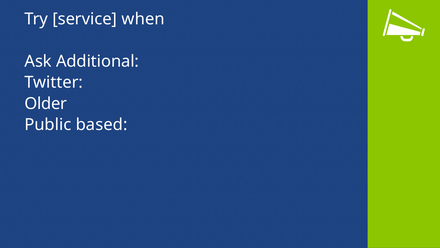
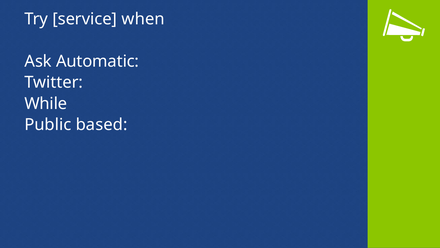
Additional: Additional -> Automatic
Older: Older -> While
